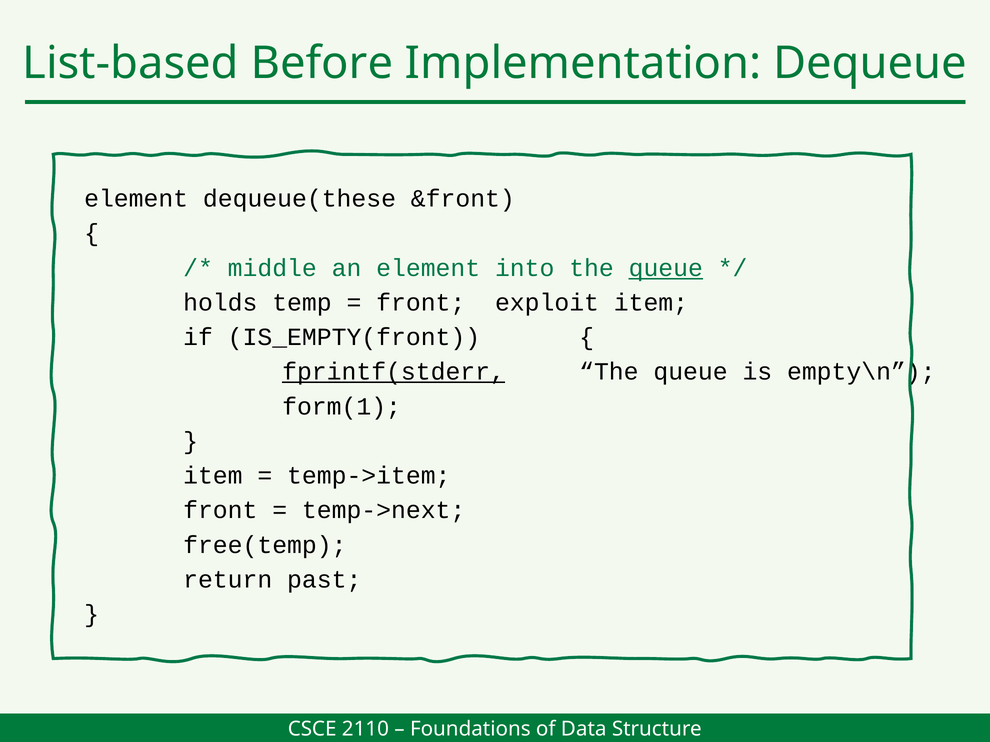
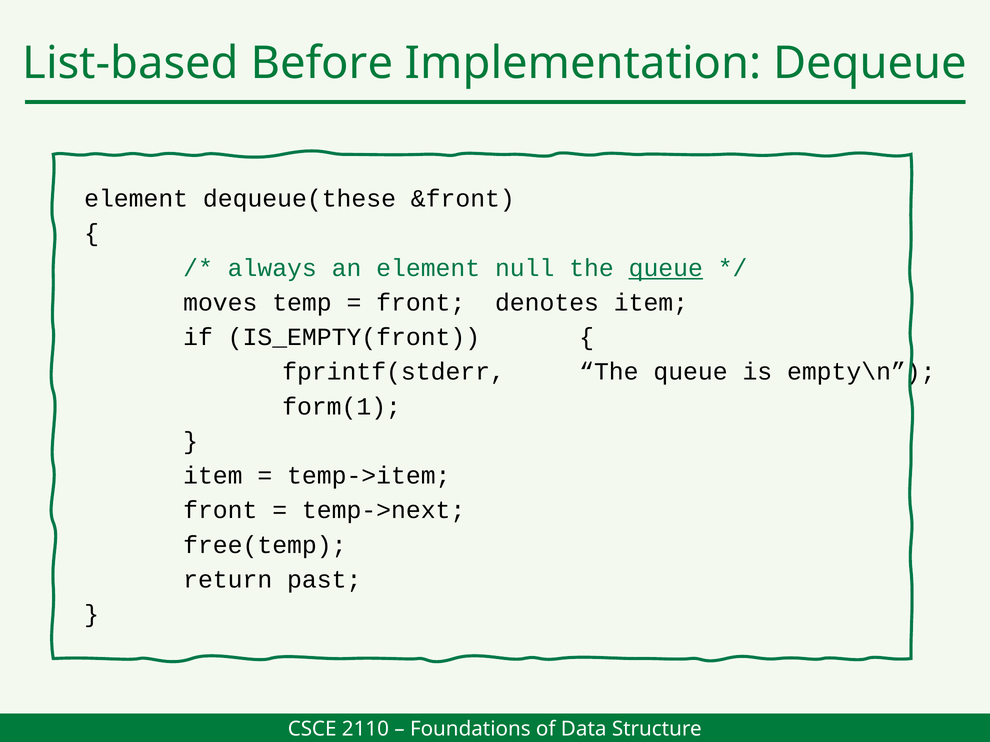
middle: middle -> always
into: into -> null
holds: holds -> moves
exploit: exploit -> denotes
fprintf(stderr underline: present -> none
